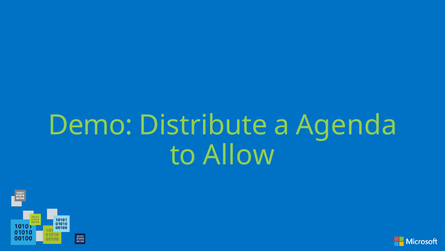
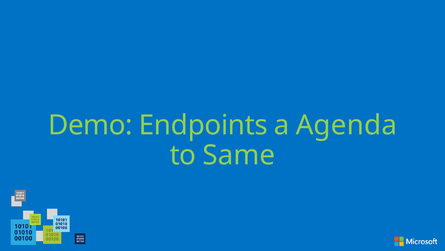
Distribute: Distribute -> Endpoints
Allow: Allow -> Same
